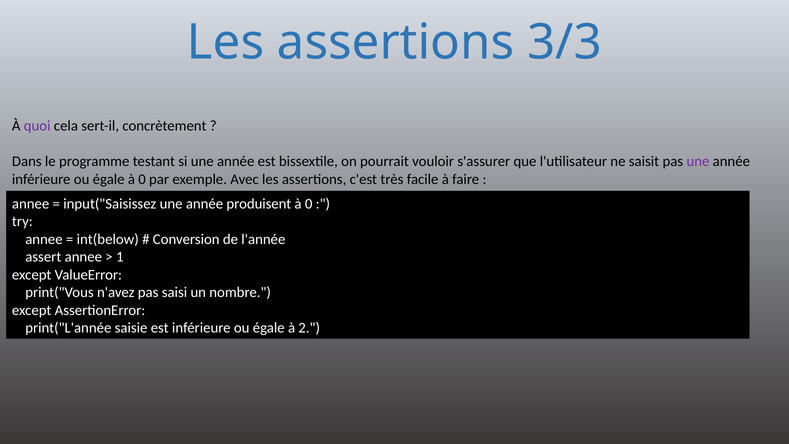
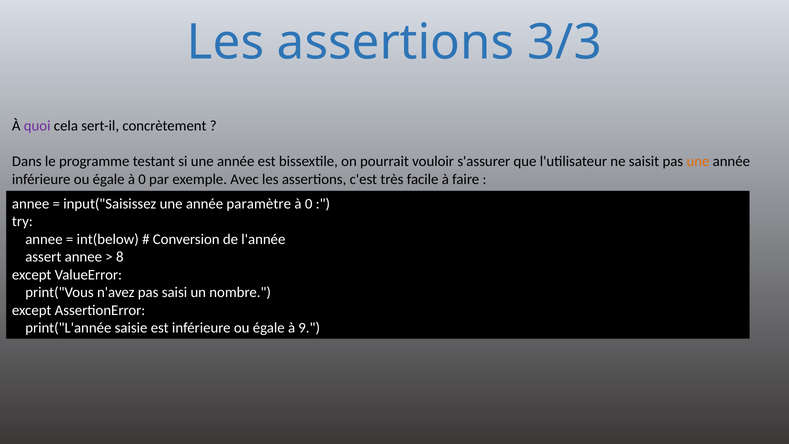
une at (698, 161) colour: purple -> orange
produisent: produisent -> paramètre
1: 1 -> 8
2: 2 -> 9
